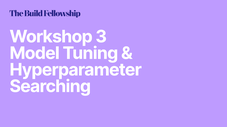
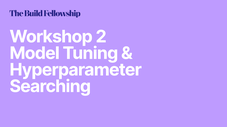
3: 3 -> 2
